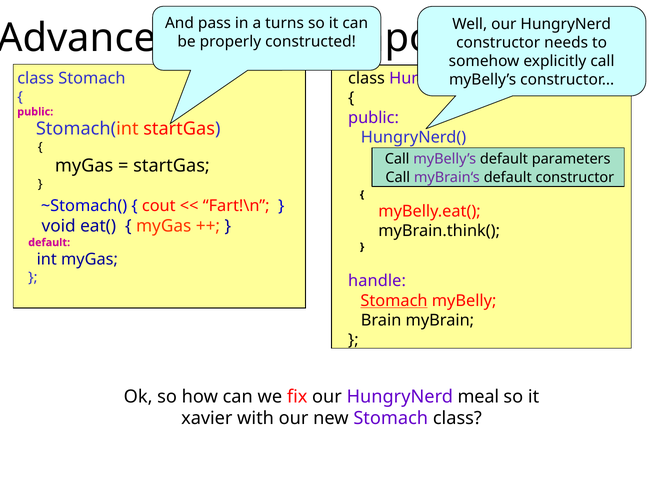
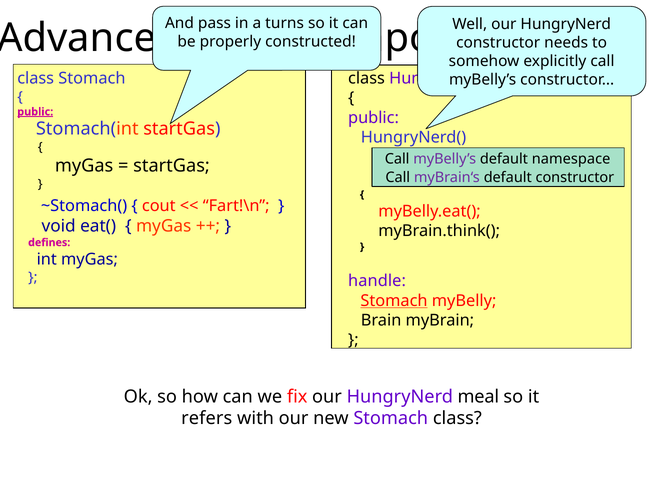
public at (35, 112) underline: none -> present
parameters: parameters -> namespace
default at (49, 243): default -> defines
xavier: xavier -> refers
